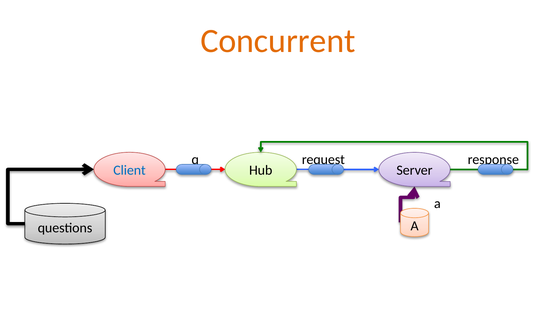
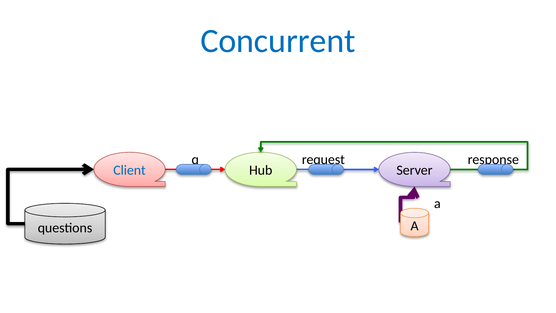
Concurrent colour: orange -> blue
